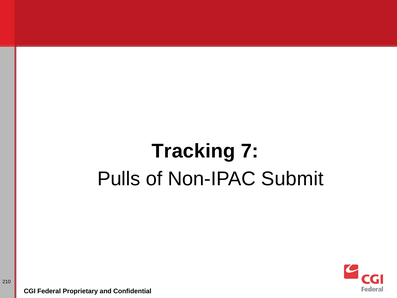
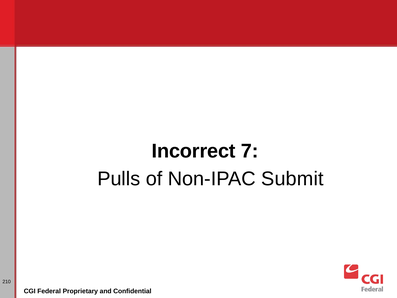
Tracking: Tracking -> Incorrect
